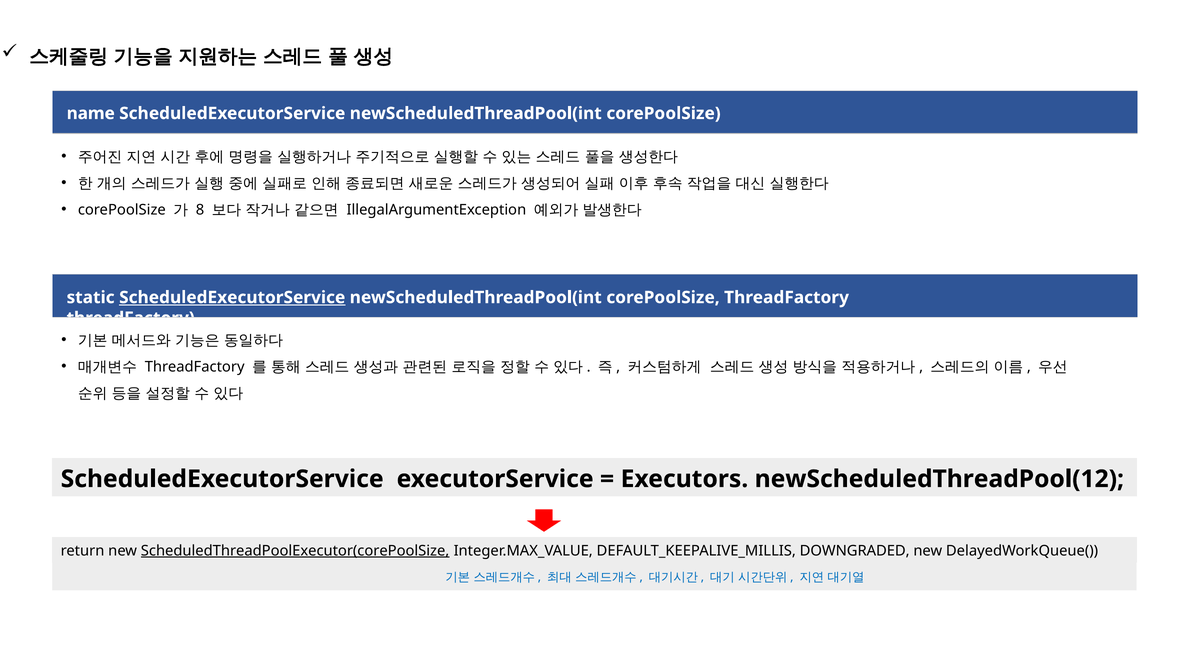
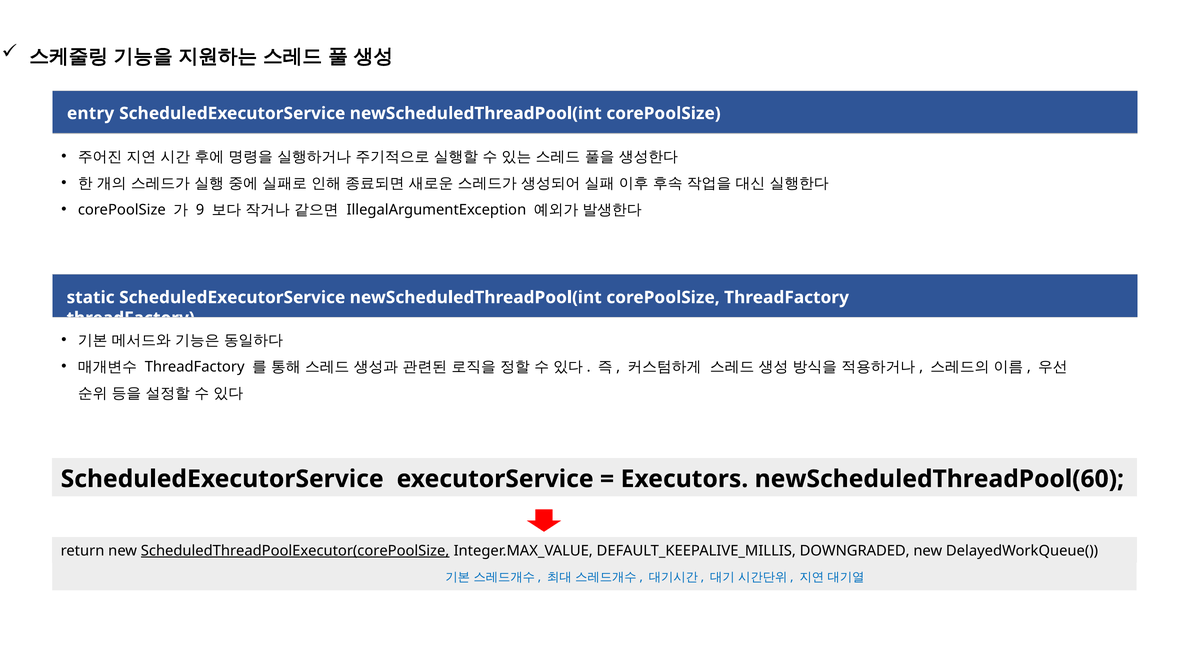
name: name -> entry
8: 8 -> 9
ScheduledExecutorService at (232, 298) underline: present -> none
newScheduledThreadPool(12: newScheduledThreadPool(12 -> newScheduledThreadPool(60
